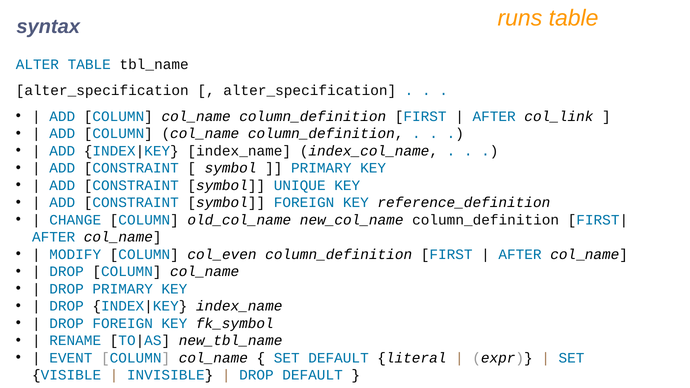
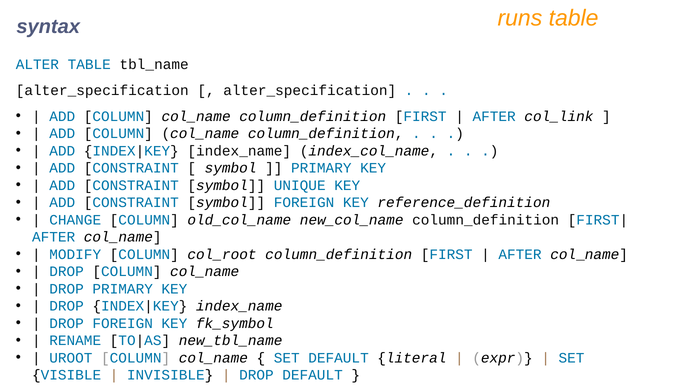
col_even: col_even -> col_root
EVENT: EVENT -> UROOT
